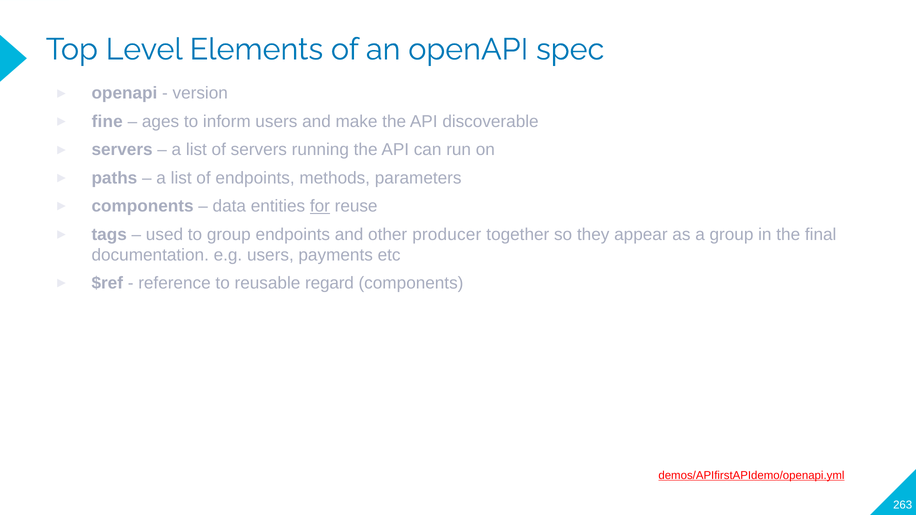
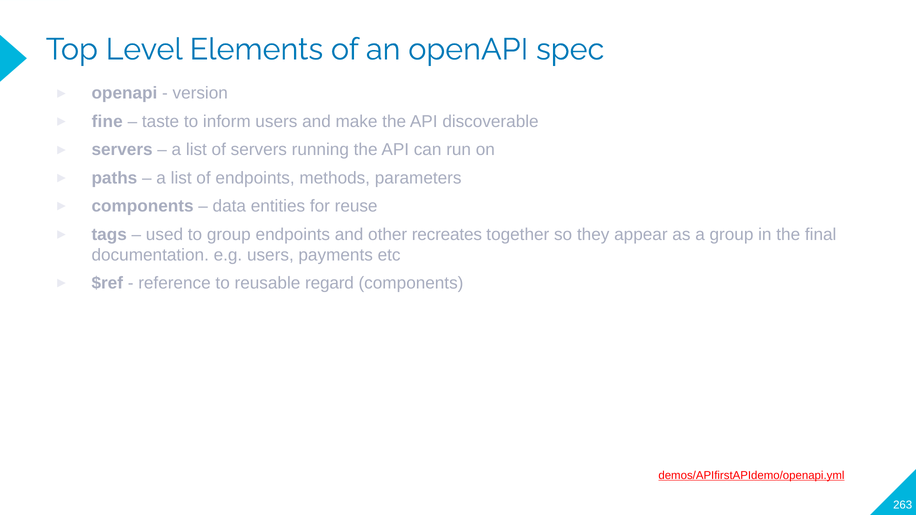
ages: ages -> taste
for underline: present -> none
producer: producer -> recreates
